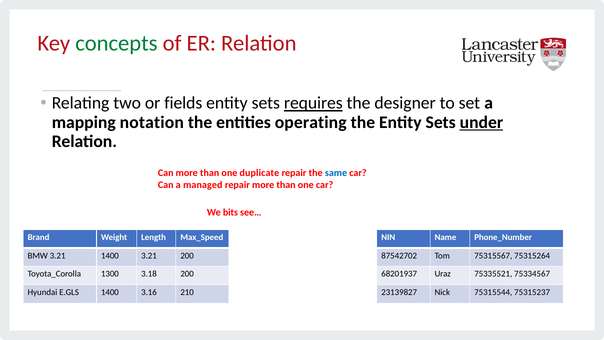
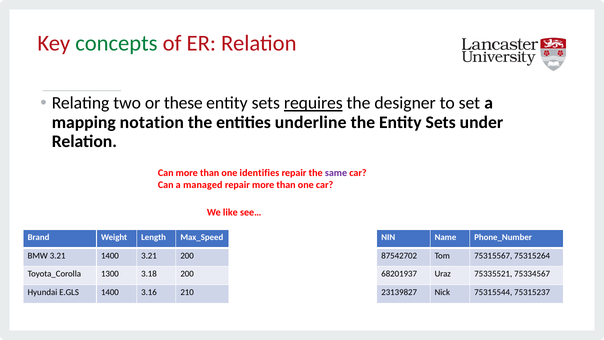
fields: fields -> these
operating: operating -> underline
under underline: present -> none
duplicate: duplicate -> identifies
same colour: blue -> purple
bits: bits -> like
